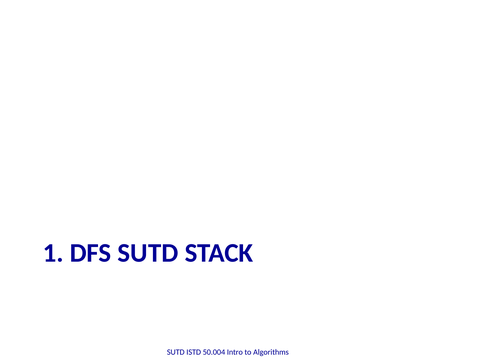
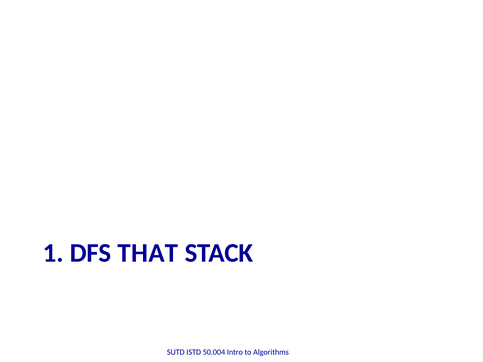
DFS SUTD: SUTD -> THAT
